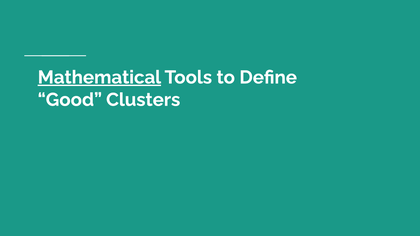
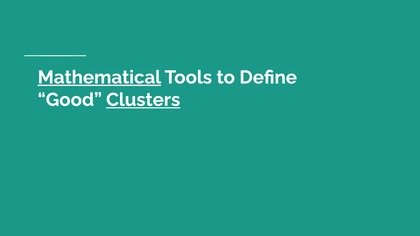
Clusters underline: none -> present
